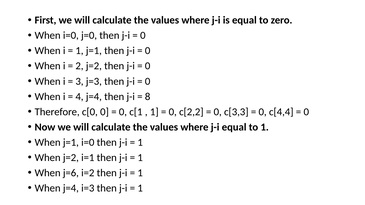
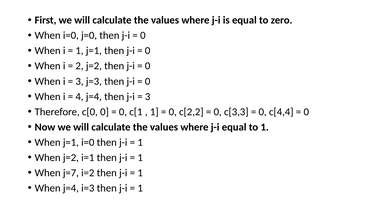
8 at (148, 97): 8 -> 3
j=6: j=6 -> j=7
